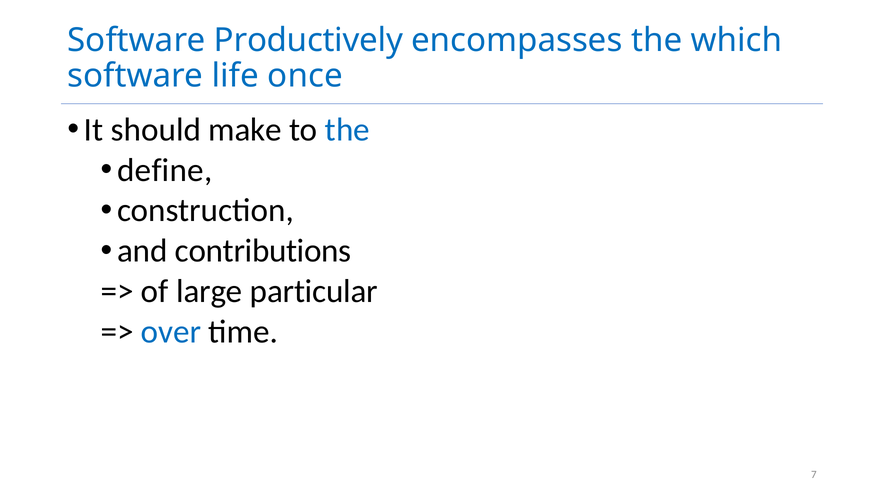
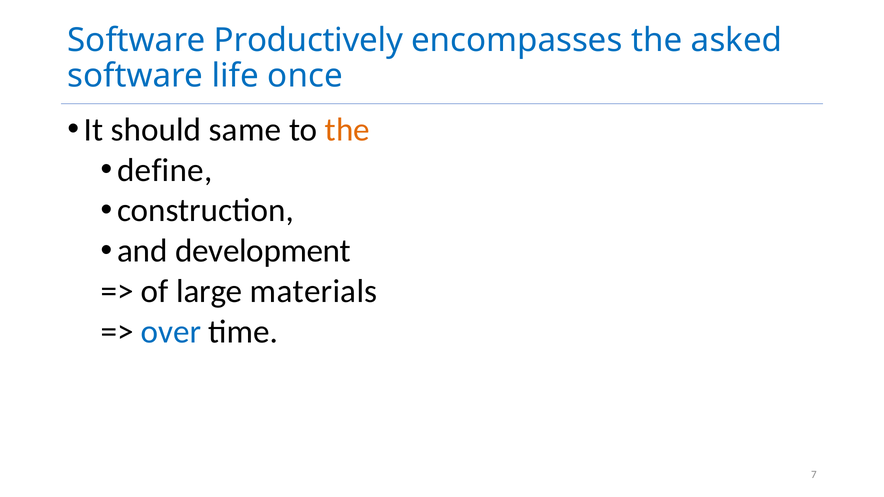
which: which -> asked
make: make -> same
the at (347, 130) colour: blue -> orange
contributions: contributions -> development
particular: particular -> materials
